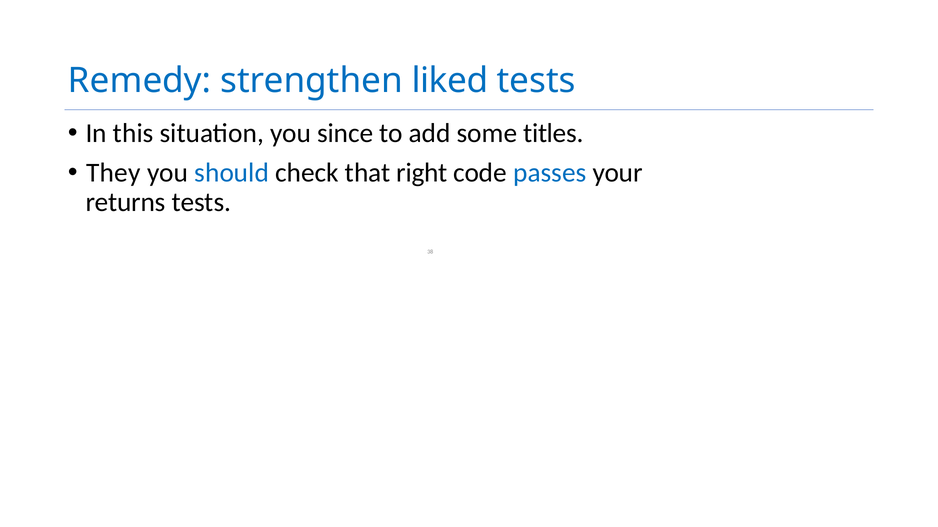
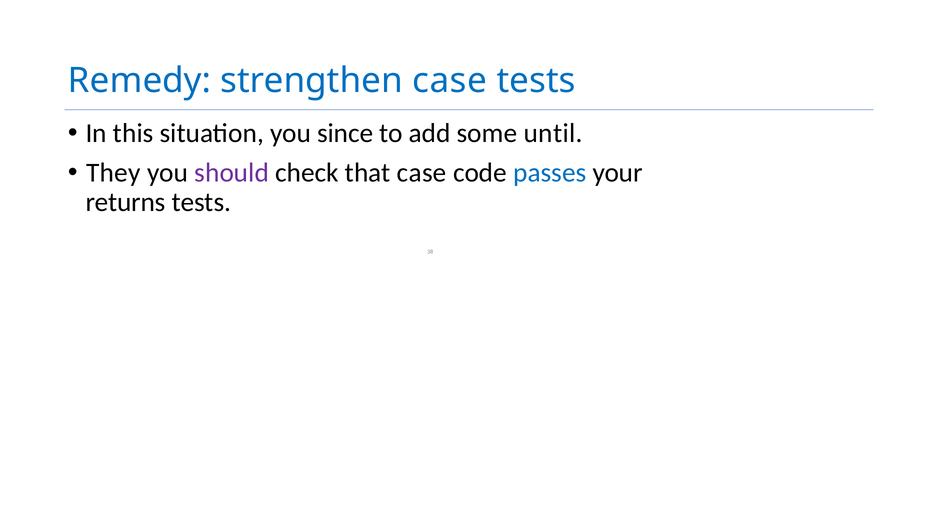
strengthen liked: liked -> case
titles: titles -> until
should colour: blue -> purple
that right: right -> case
